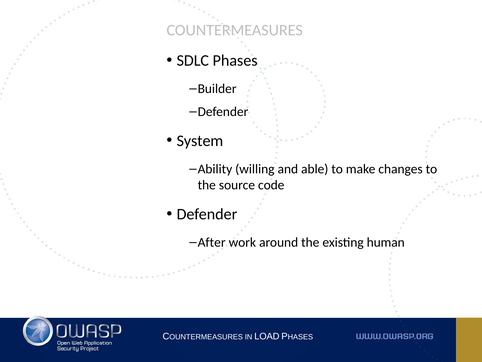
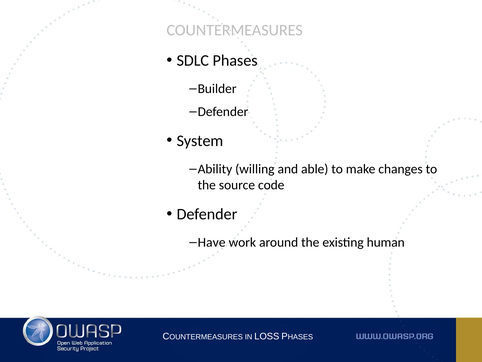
After: After -> Have
LOAD: LOAD -> LOSS
